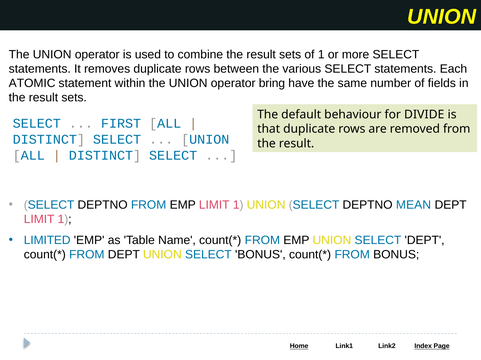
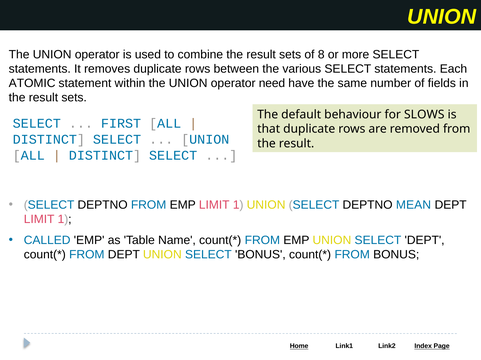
of 1: 1 -> 8
bring: bring -> need
DIVIDE: DIVIDE -> SLOWS
LIMITED: LIMITED -> CALLED
